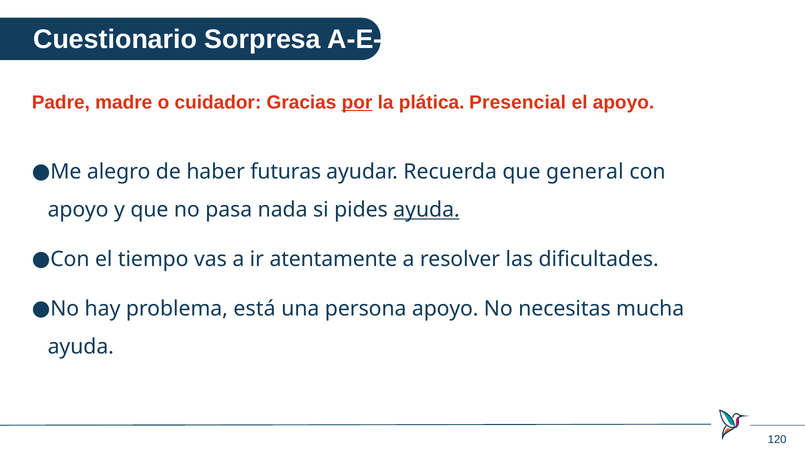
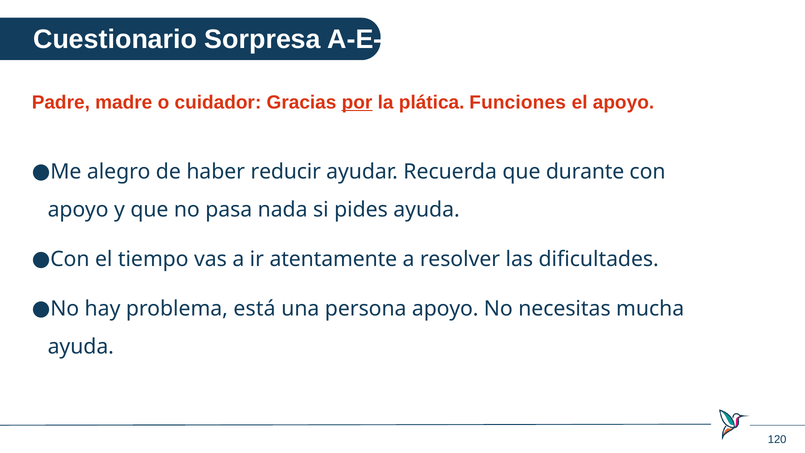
Presencial: Presencial -> Funciones
futuras: futuras -> reducir
general: general -> durante
ayuda at (427, 210) underline: present -> none
